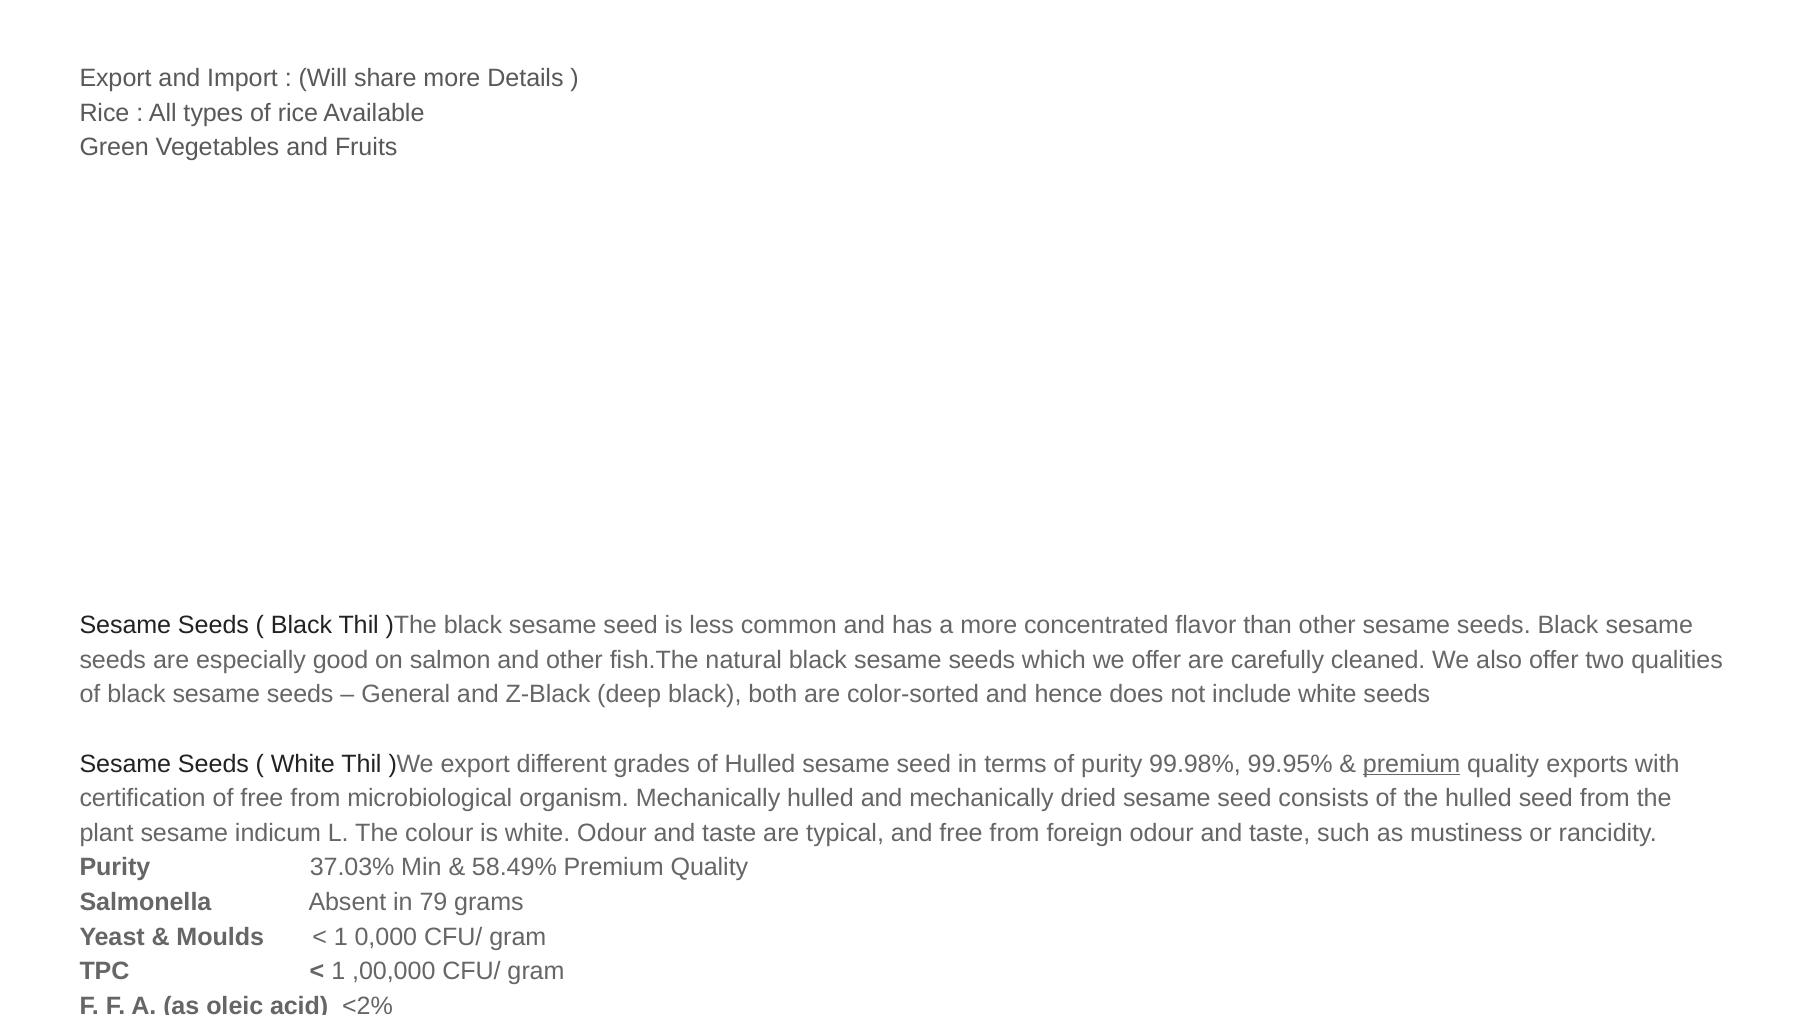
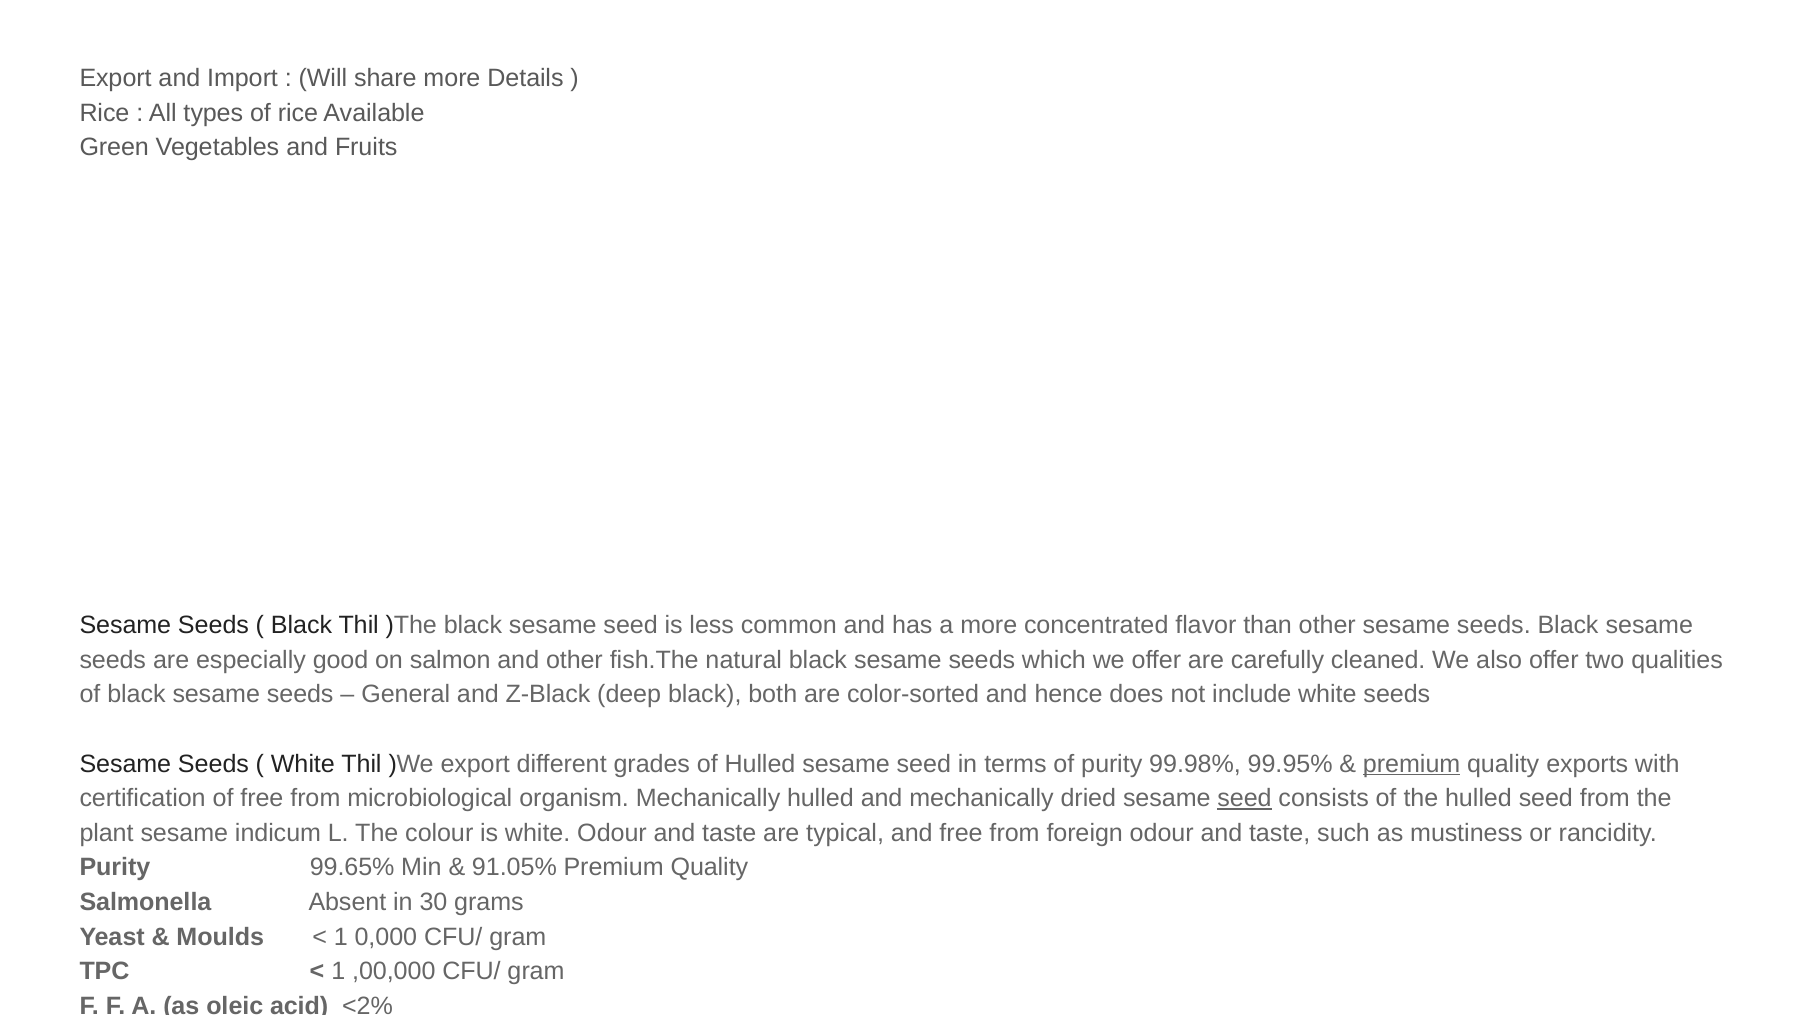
seed at (1244, 799) underline: none -> present
37.03%: 37.03% -> 99.65%
58.49%: 58.49% -> 91.05%
79: 79 -> 30
